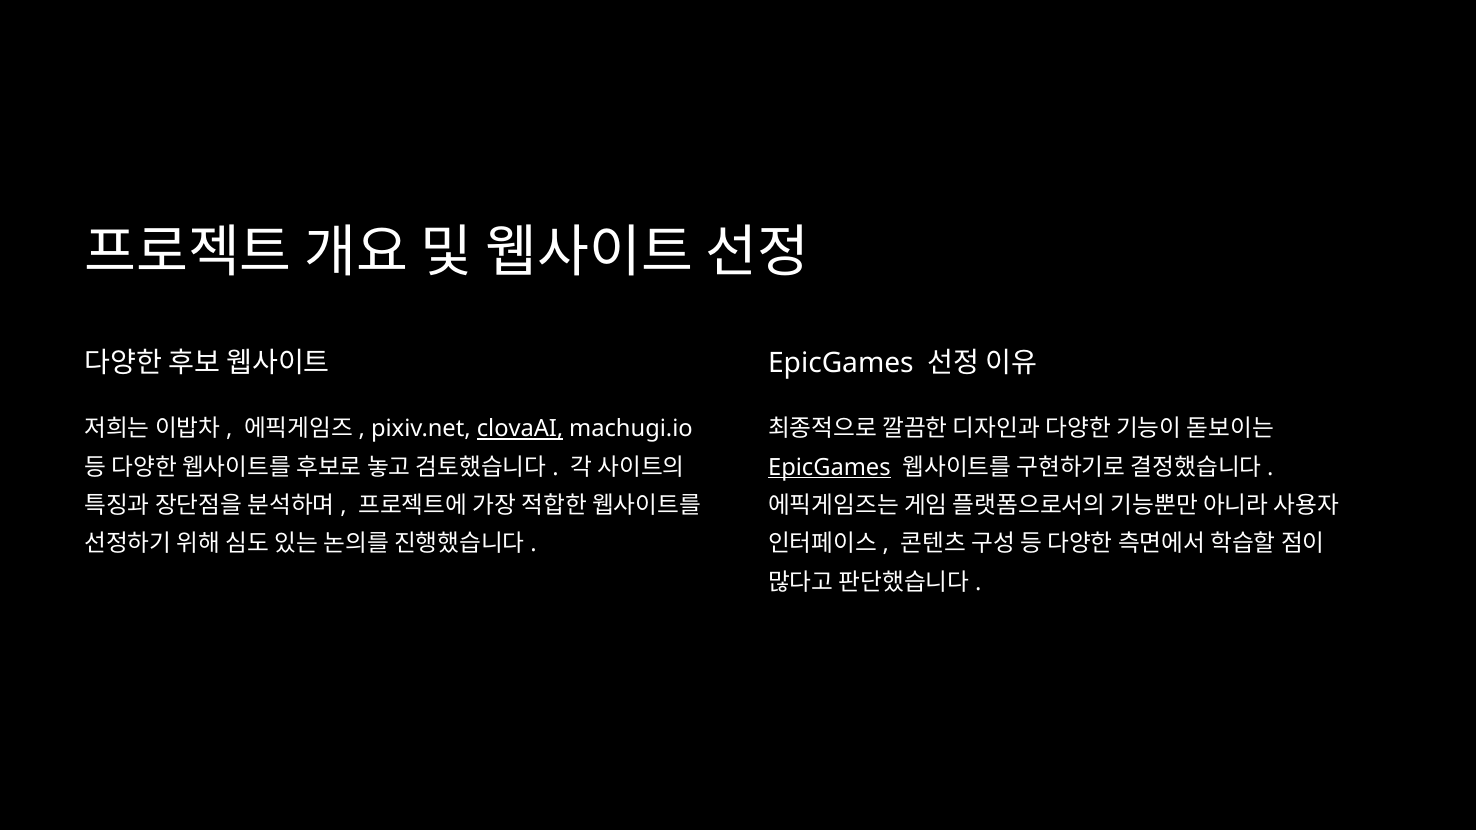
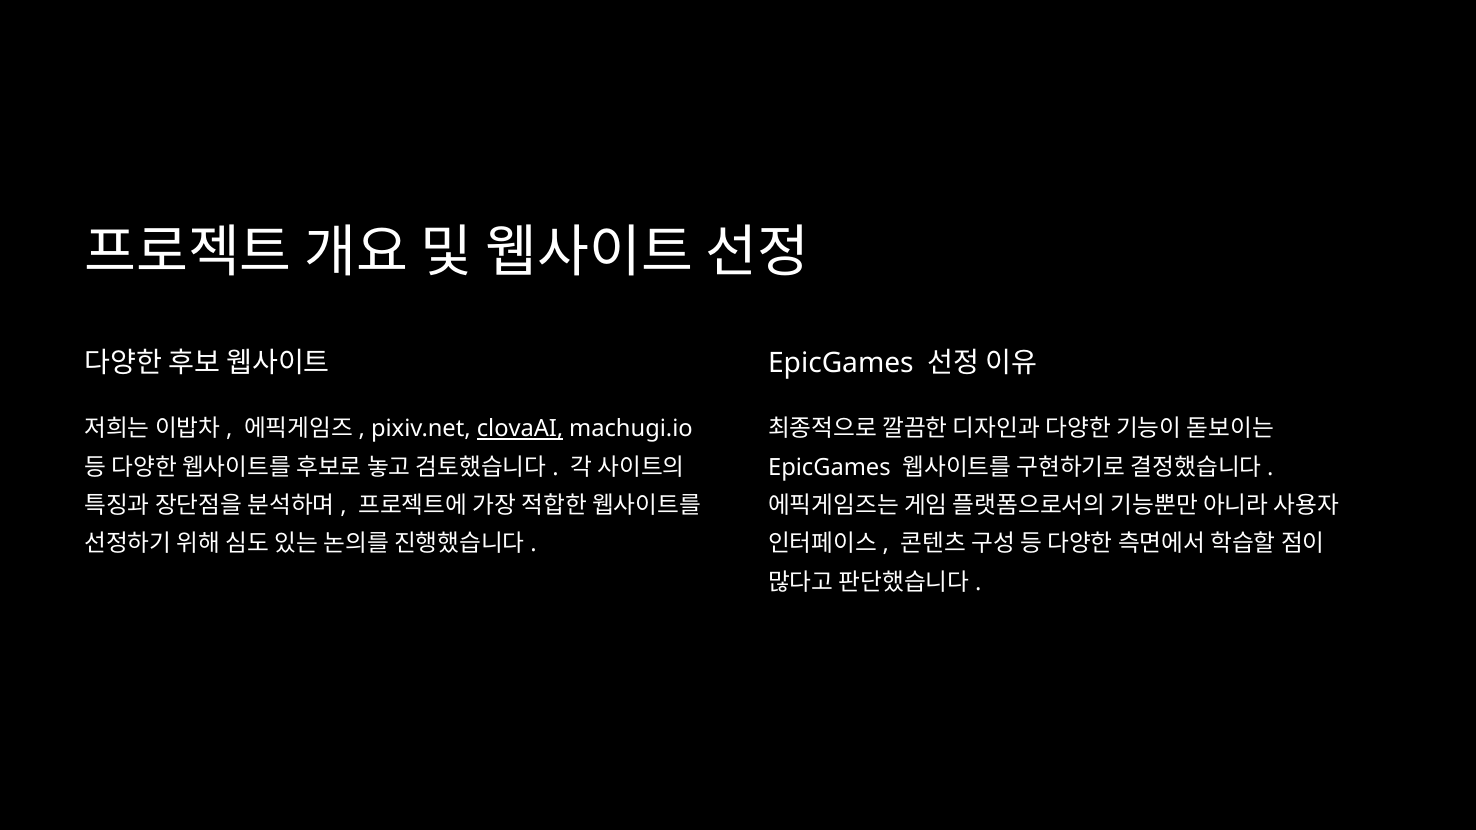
EpicGames at (829, 467) underline: present -> none
